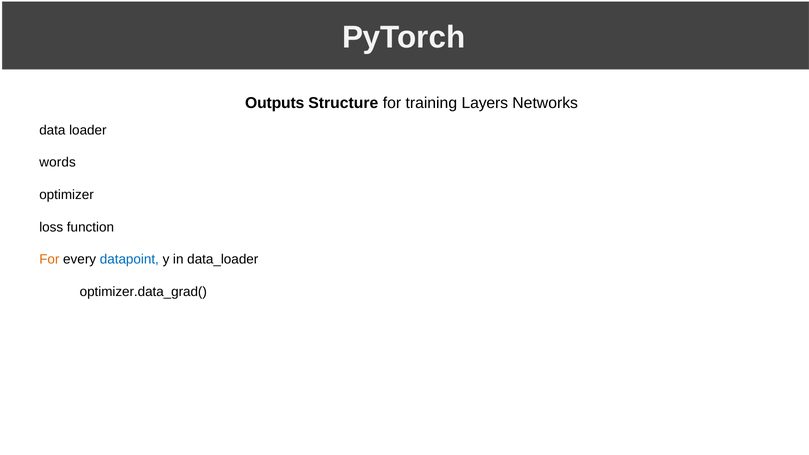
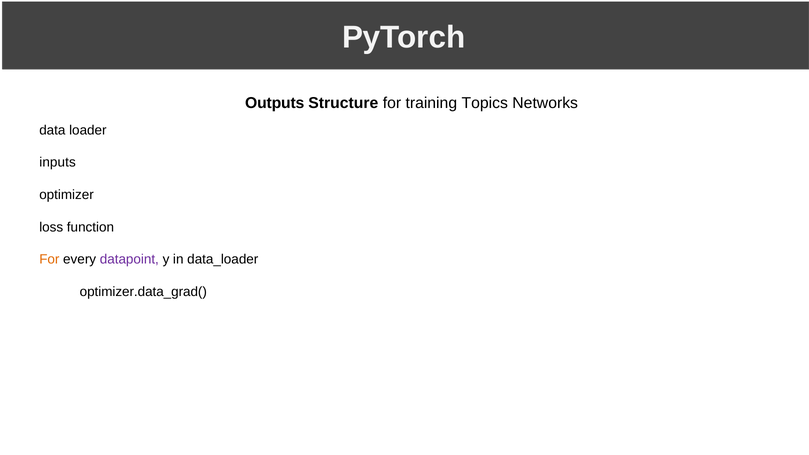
Layers: Layers -> Topics
words: words -> inputs
datapoint colour: blue -> purple
